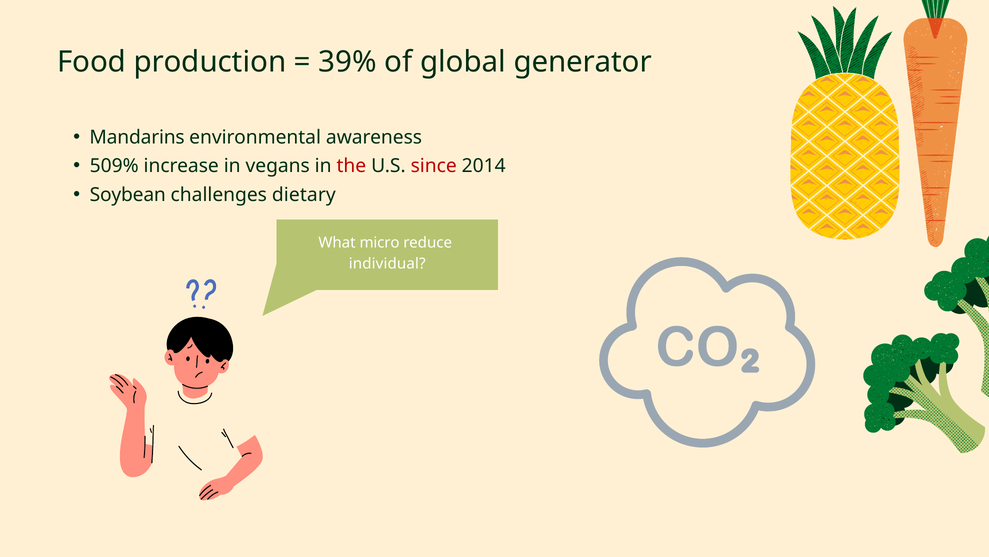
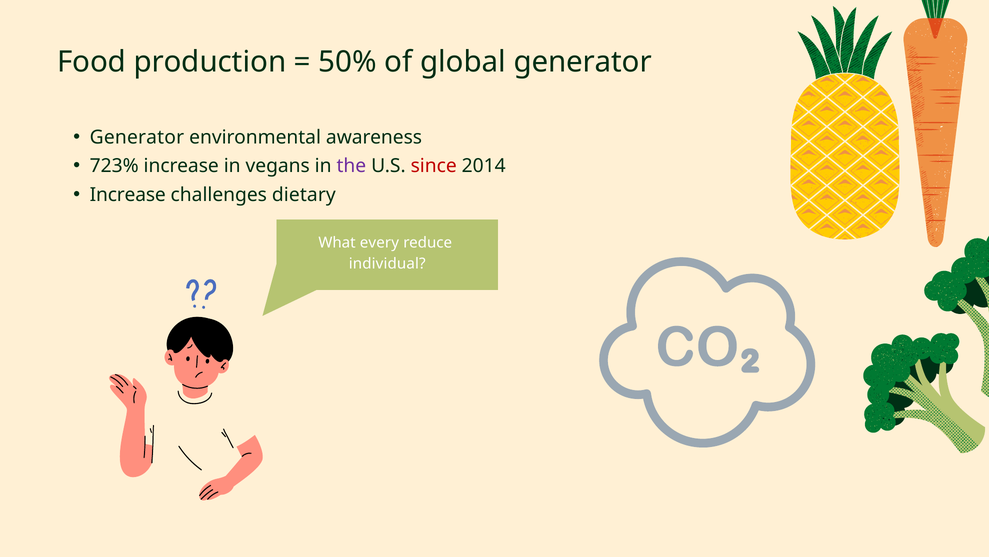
39%: 39% -> 50%
Mandarins at (137, 137): Mandarins -> Generator
509%: 509% -> 723%
the colour: red -> purple
Soybean at (128, 195): Soybean -> Increase
micro: micro -> every
